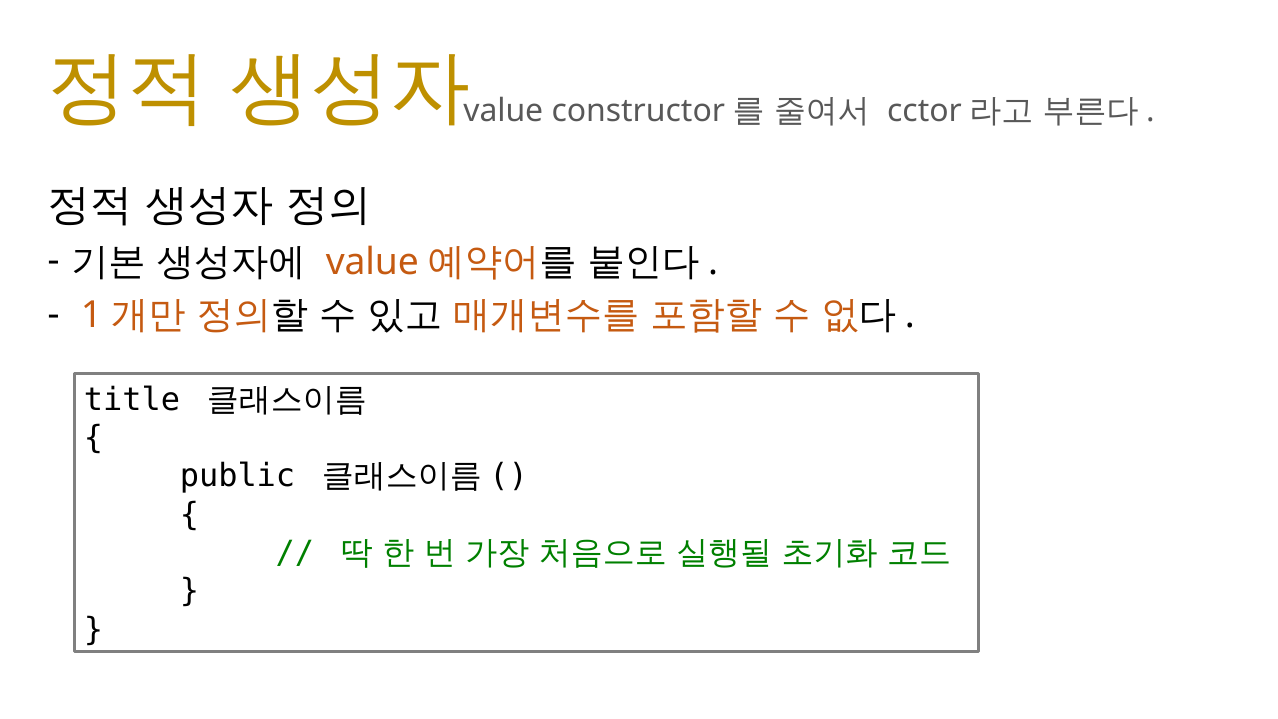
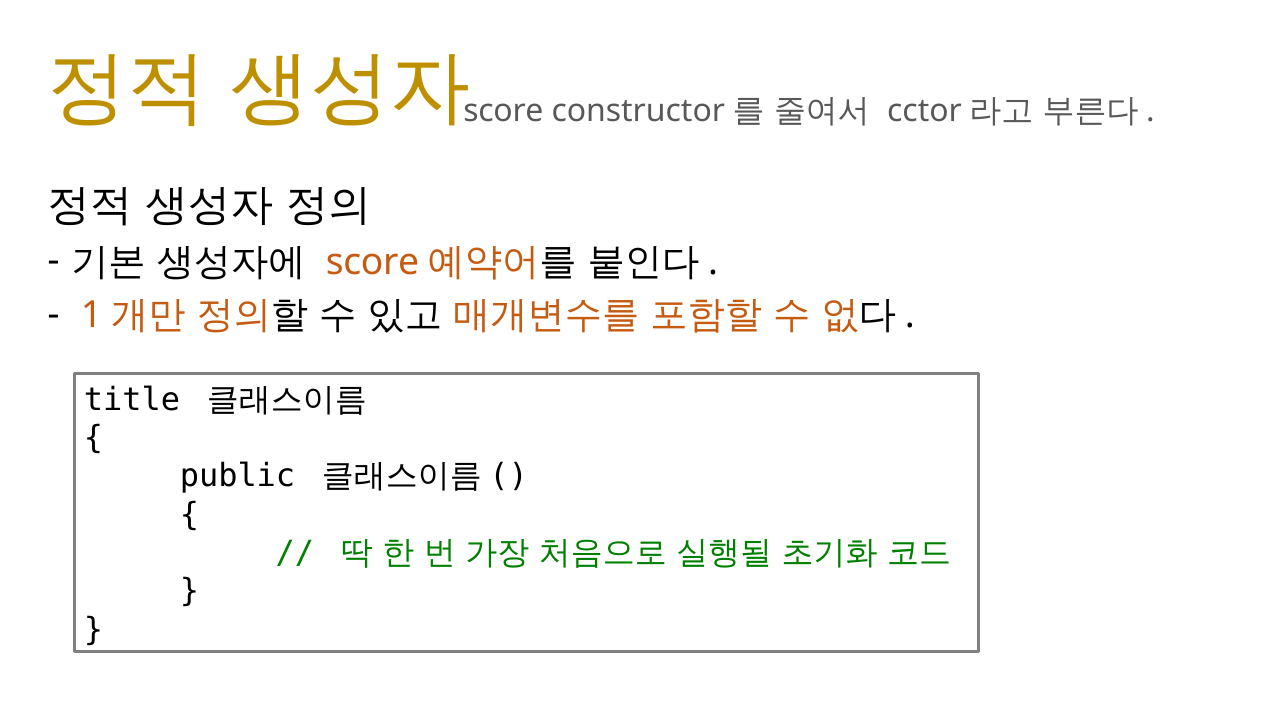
value at (503, 111): value -> score
value at (372, 262): value -> score
